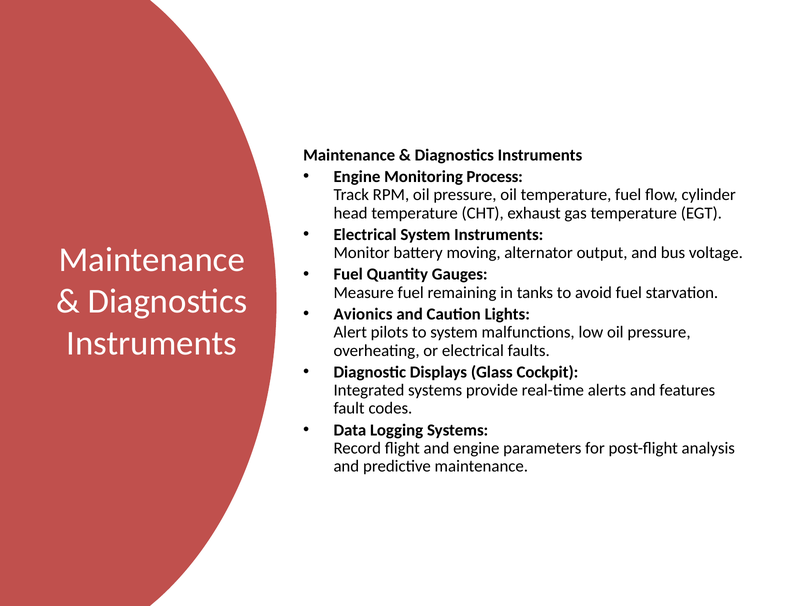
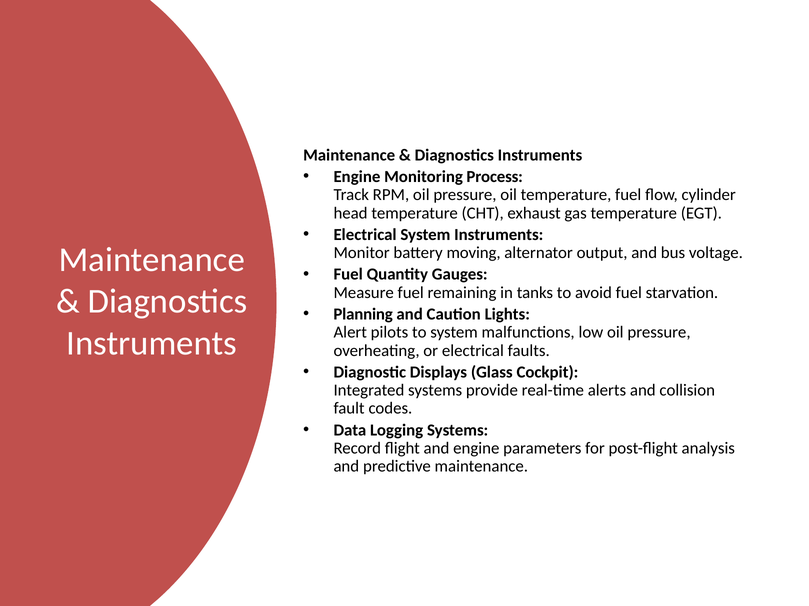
Avionics: Avionics -> Planning
features: features -> collision
